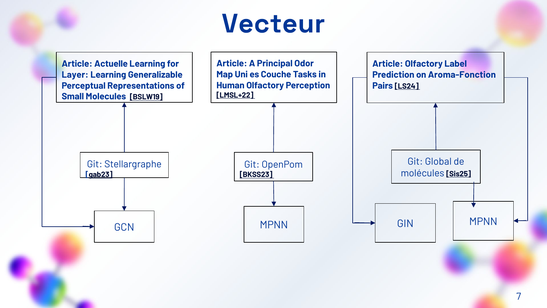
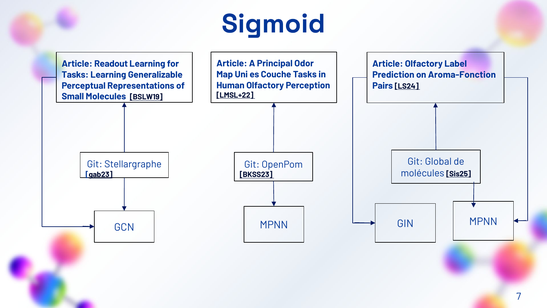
Vecteur: Vecteur -> Sigmoid
Actuelle: Actuelle -> Readout
Layer at (75, 75): Layer -> Tasks
